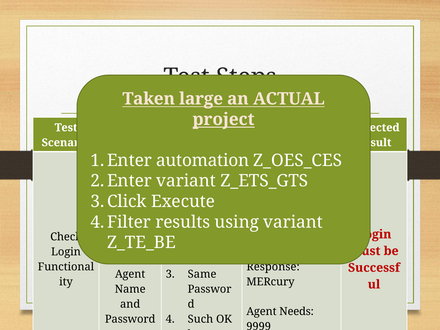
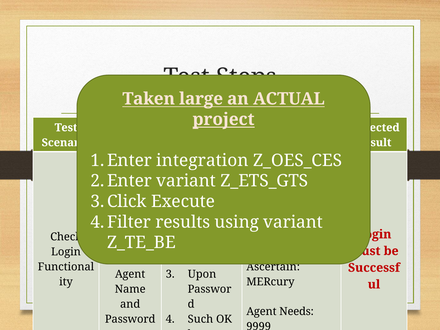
automation: automation -> integration
Response at (273, 267): Response -> Ascertain
Same: Same -> Upon
